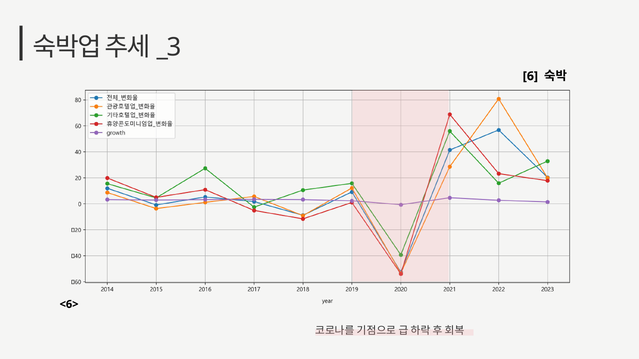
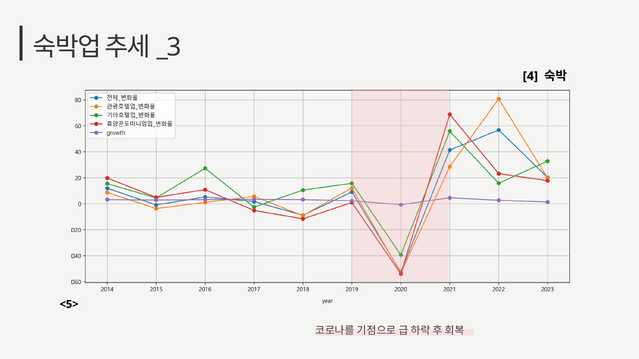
6: 6 -> 4
<6>: <6> -> <5>
